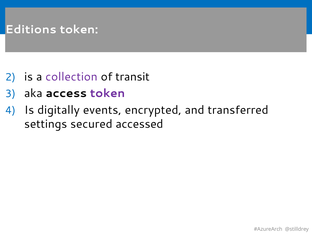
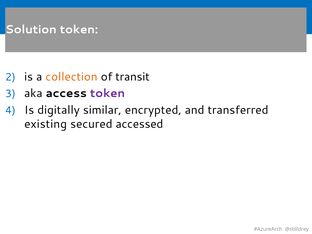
Editions: Editions -> Solution
collection colour: purple -> orange
events: events -> similar
settings: settings -> existing
